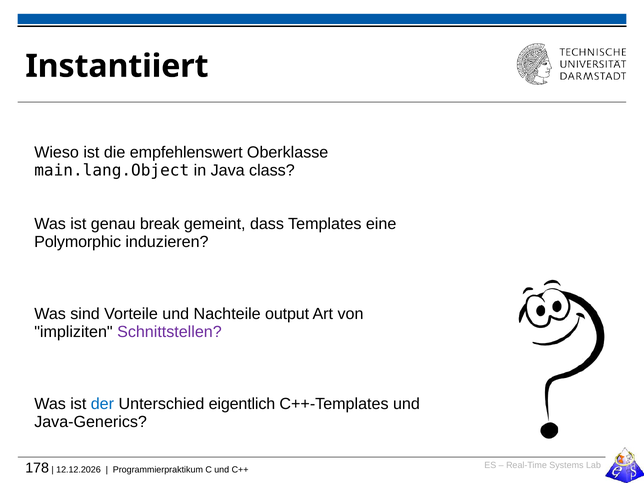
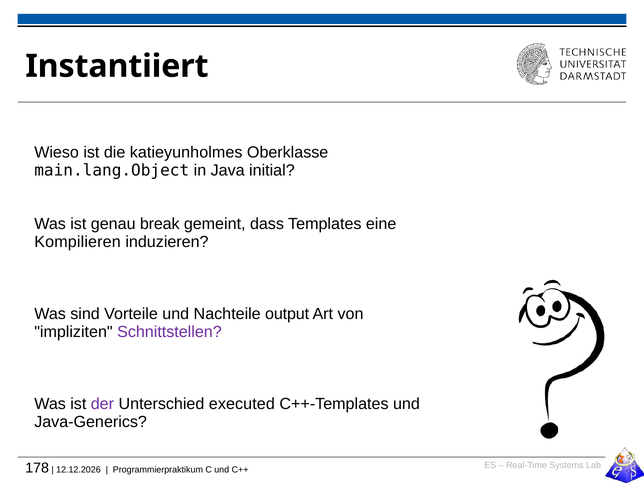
empfehlenswert: empfehlenswert -> katieyunholmes
class: class -> initial
Polymorphic: Polymorphic -> Kompilieren
der colour: blue -> purple
eigentlich: eigentlich -> executed
